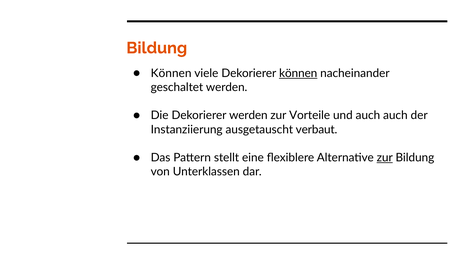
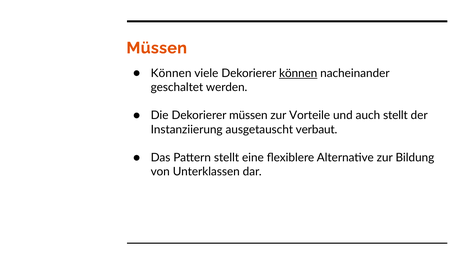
Bildung at (157, 48): Bildung -> Müssen
Dekorierer werden: werden -> müssen
auch auch: auch -> stellt
zur at (385, 158) underline: present -> none
